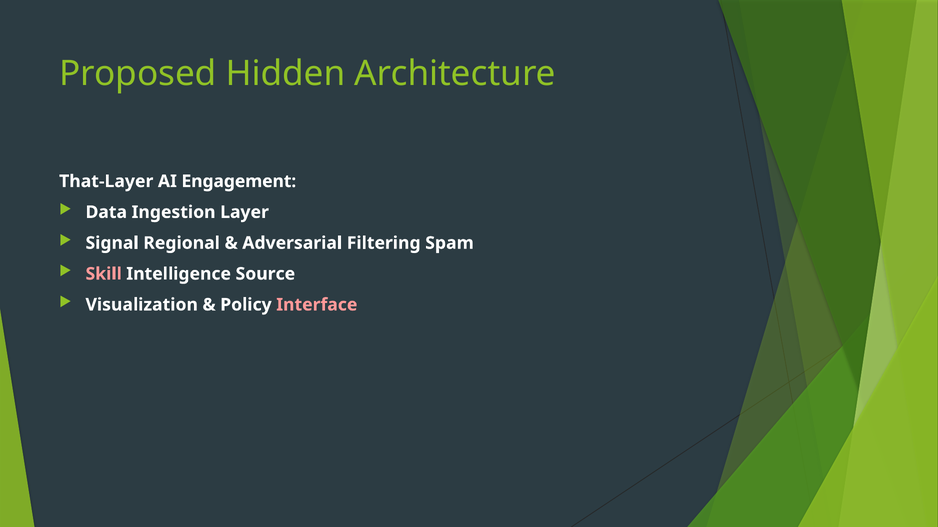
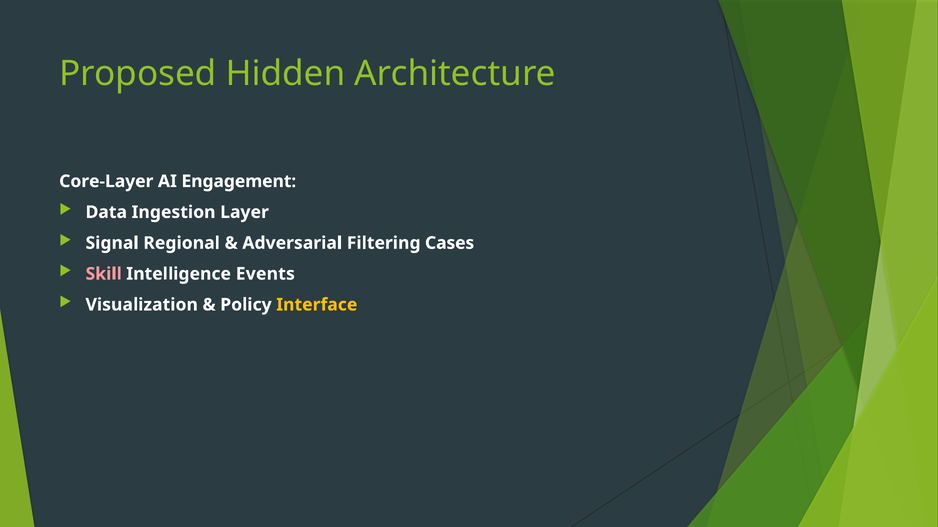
That-Layer: That-Layer -> Core-Layer
Spam: Spam -> Cases
Source: Source -> Events
Interface colour: pink -> yellow
